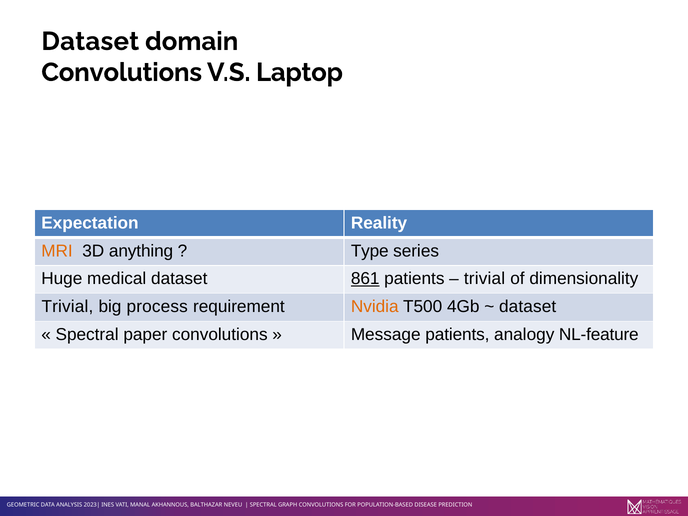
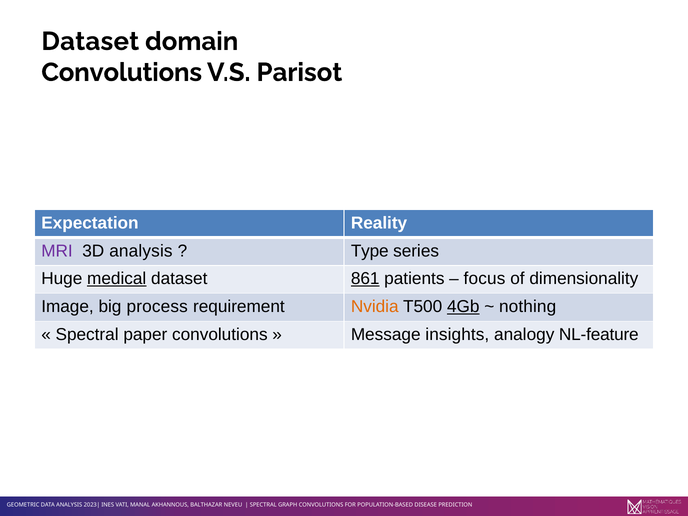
Laptop: Laptop -> Parisot
MRI colour: orange -> purple
3D anything: anything -> analysis
medical underline: none -> present
trivial at (484, 279): trivial -> focus
Trivial at (67, 307): Trivial -> Image
4Gb underline: none -> present
dataset at (528, 307): dataset -> nothing
Message patients: patients -> insights
